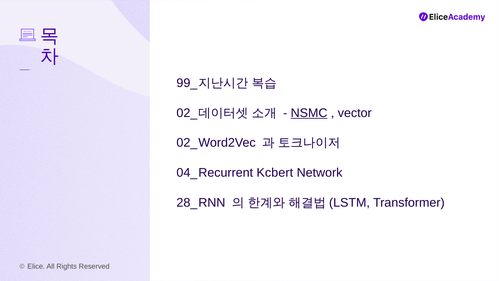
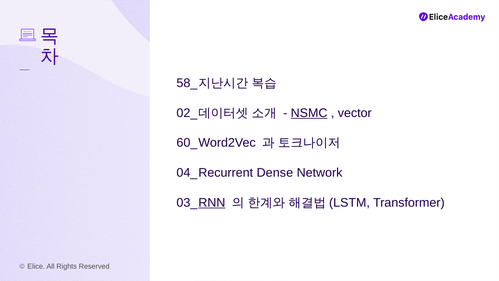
99_: 99_ -> 58_
02_ at (187, 143): 02_ -> 60_
Kcbert: Kcbert -> Dense
28_: 28_ -> 03_
RNN underline: none -> present
